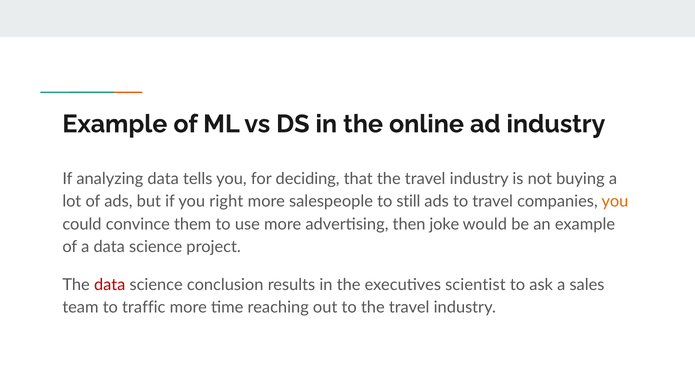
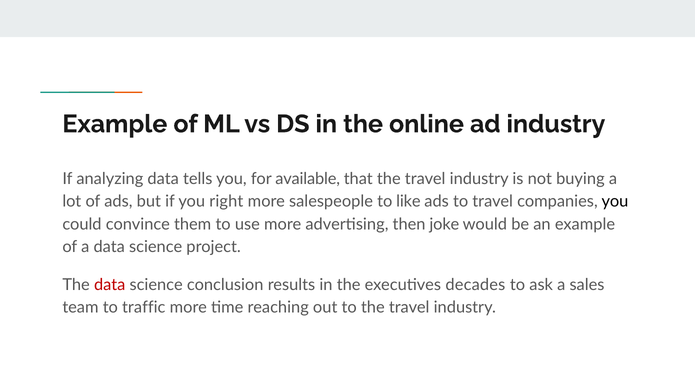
deciding: deciding -> available
still: still -> like
you at (615, 202) colour: orange -> black
scientist: scientist -> decades
